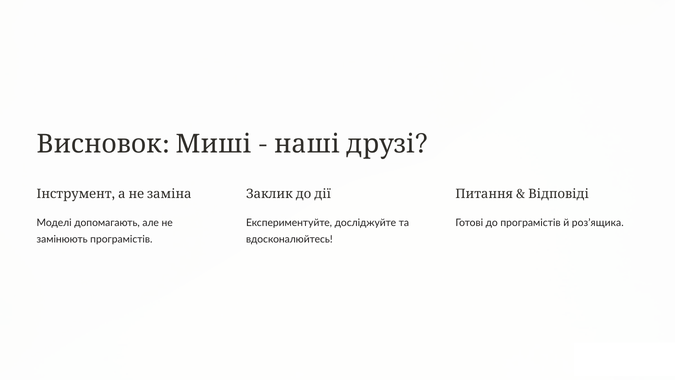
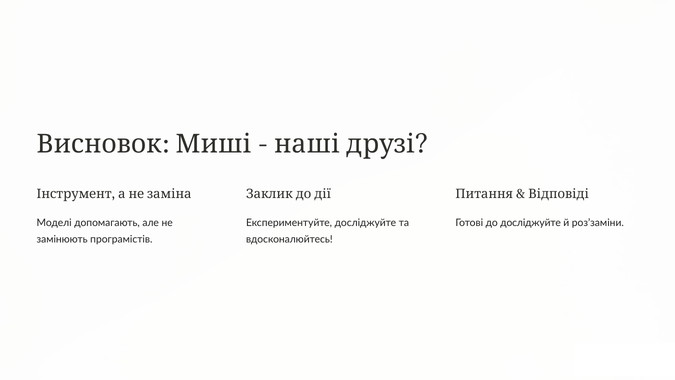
до програмістів: програмістів -> досліджуйте
роз’ящика: роз’ящика -> роз’заміни
